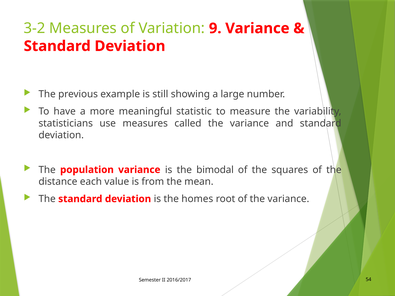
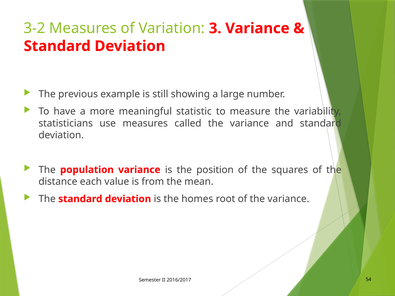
9: 9 -> 3
bimodal: bimodal -> position
